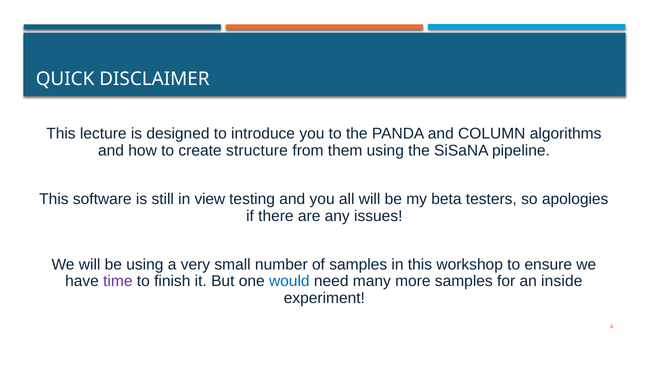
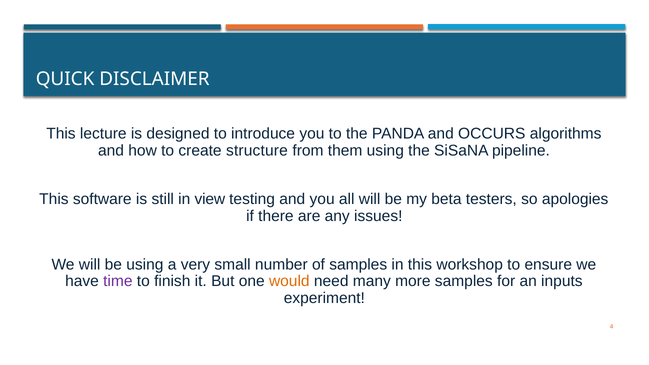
COLUMN: COLUMN -> OCCURS
would colour: blue -> orange
inside: inside -> inputs
